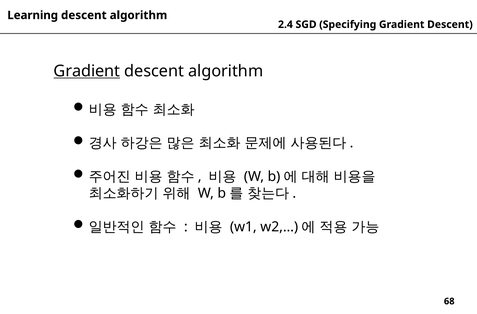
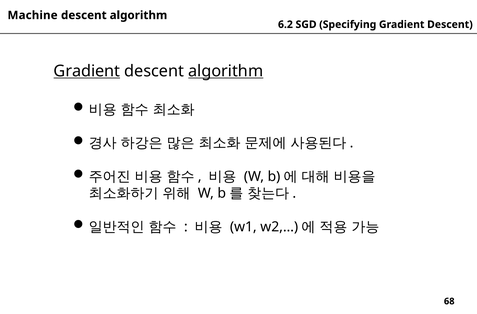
Learning: Learning -> Machine
2.4: 2.4 -> 6.2
algorithm at (226, 71) underline: none -> present
